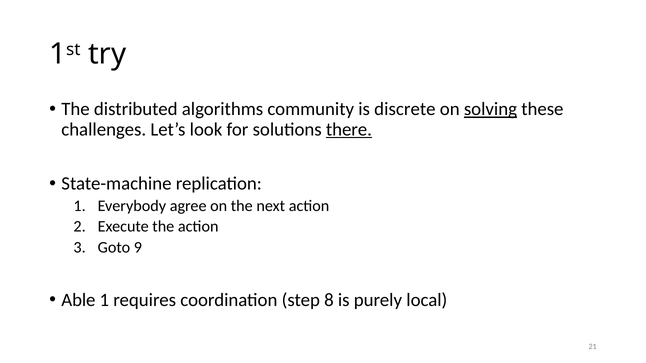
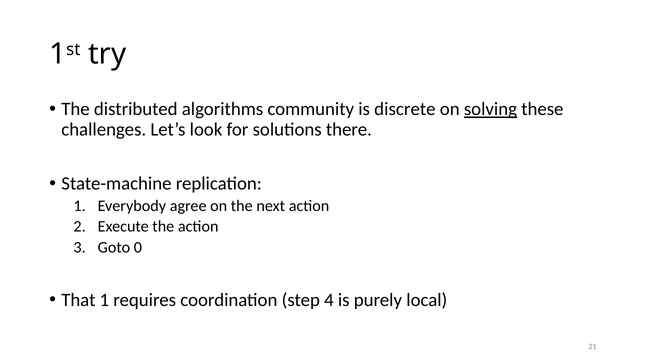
there underline: present -> none
9: 9 -> 0
Able: Able -> That
8: 8 -> 4
